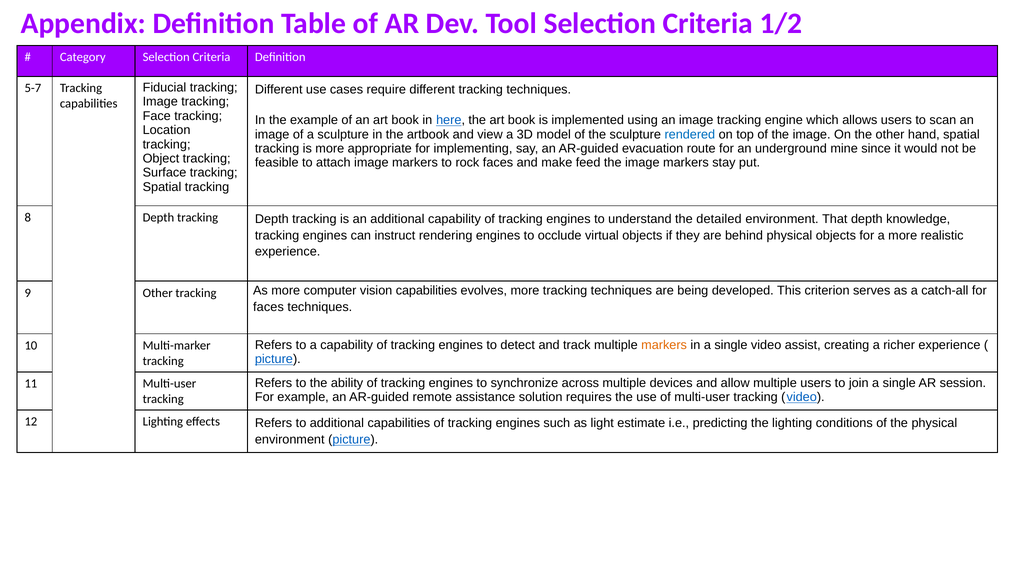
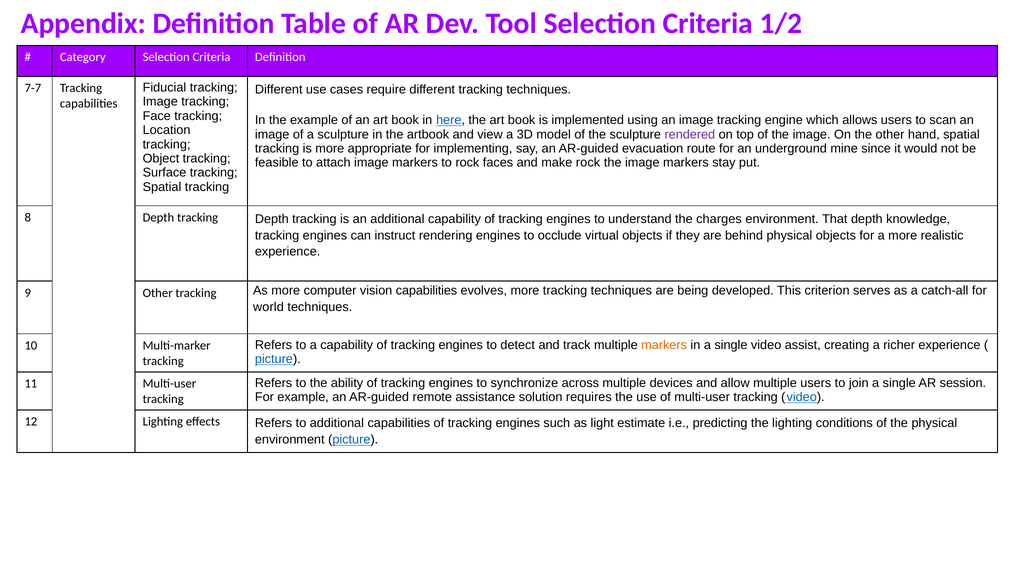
5-7: 5-7 -> 7-7
rendered colour: blue -> purple
make feed: feed -> rock
detailed: detailed -> charges
faces at (268, 307): faces -> world
